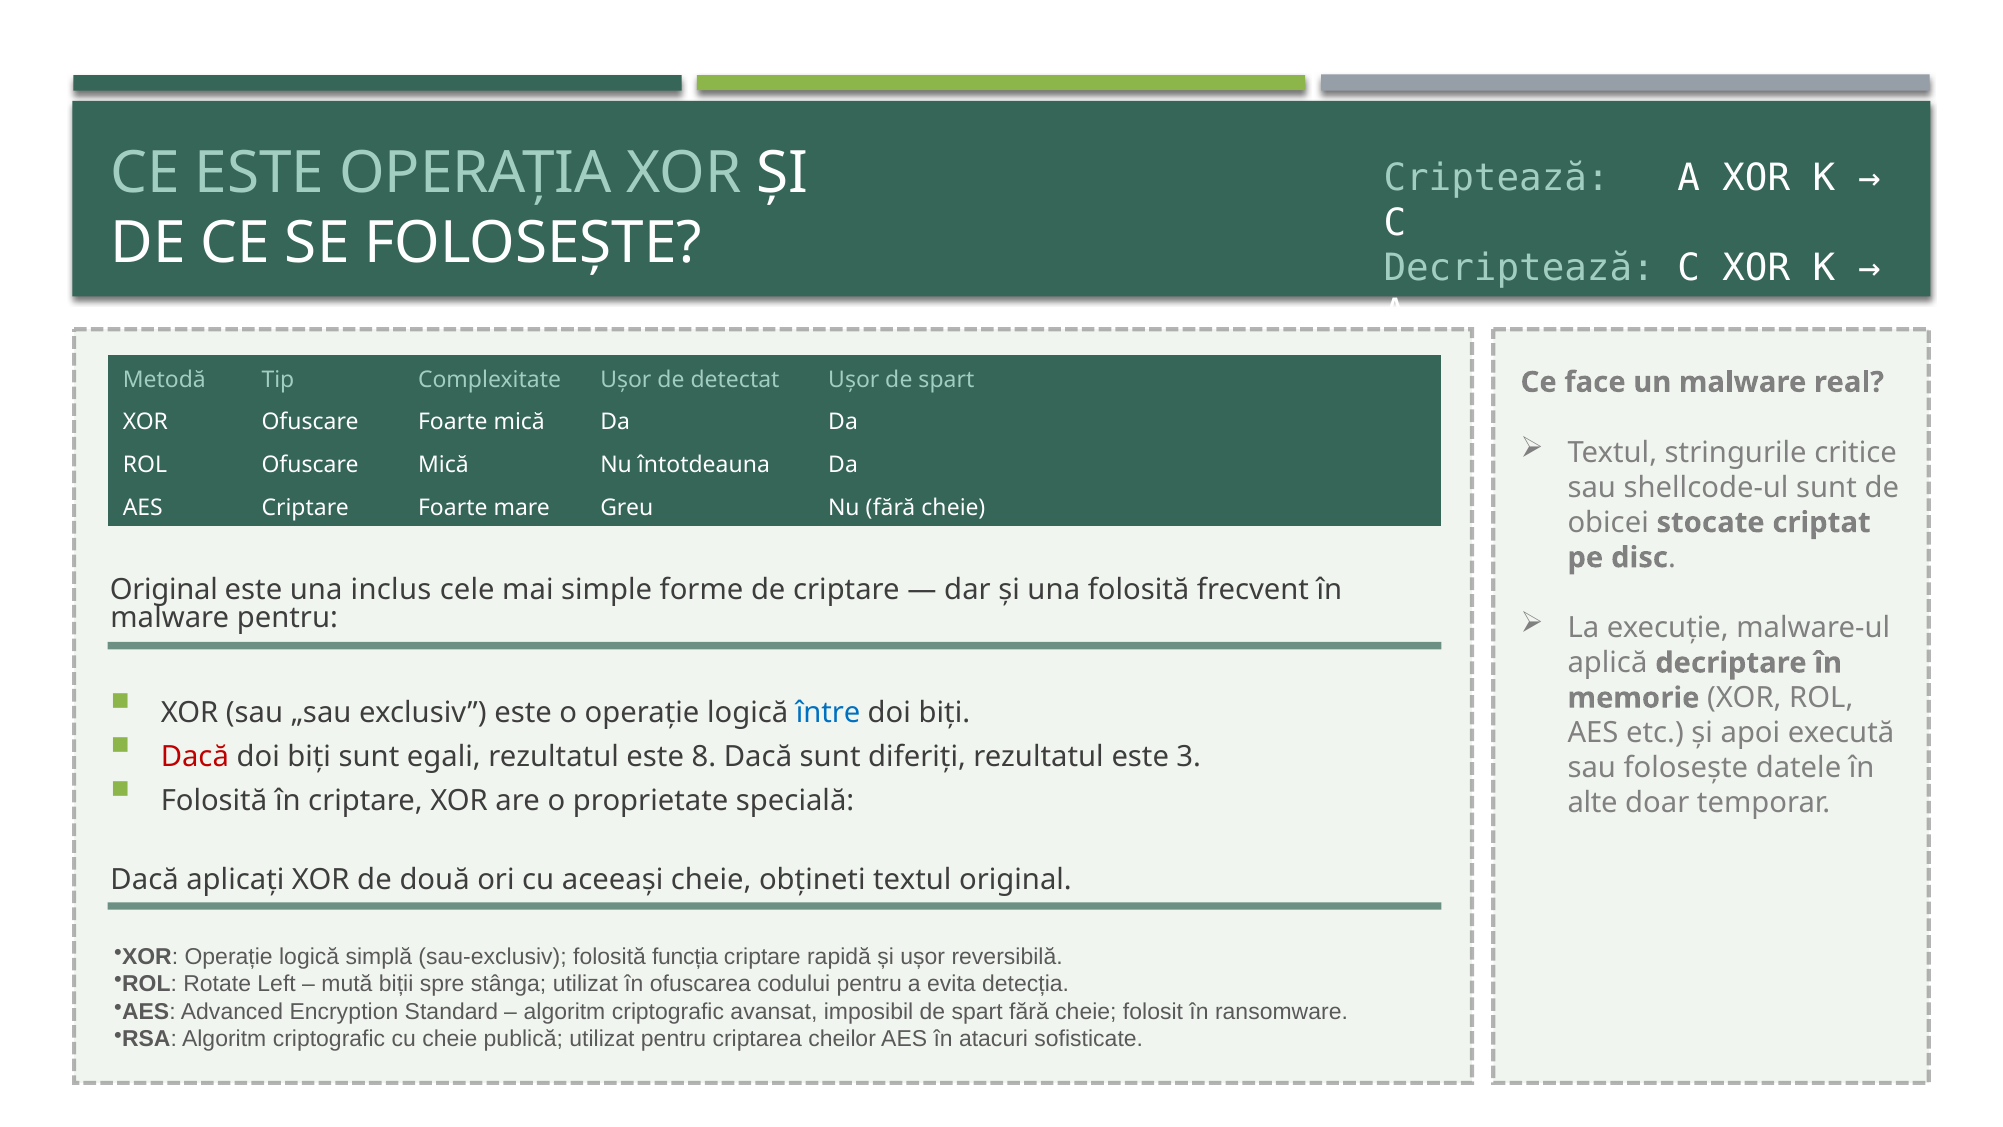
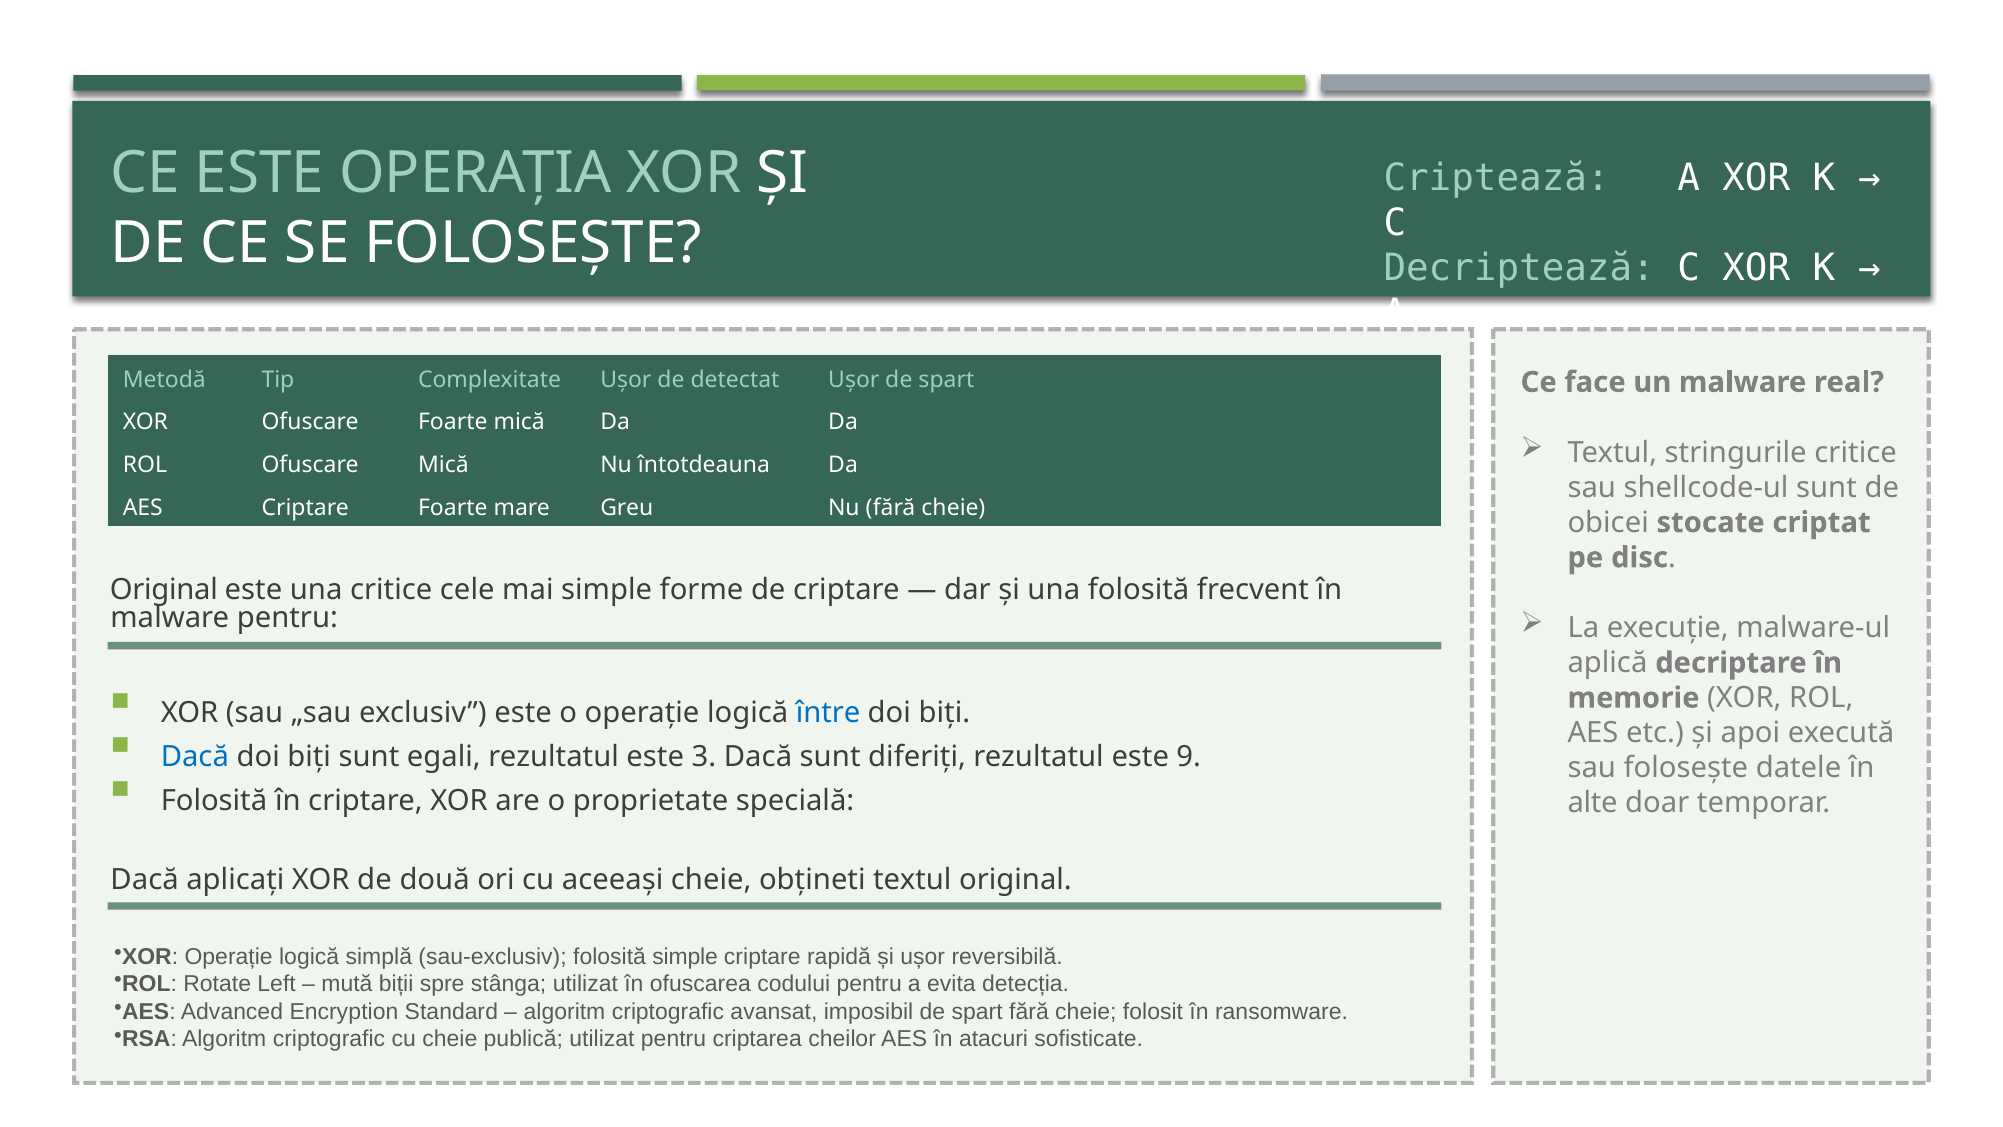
una inclus: inclus -> critice
Dacă at (195, 756) colour: red -> blue
8: 8 -> 3
3: 3 -> 9
folosită funcția: funcția -> simple
